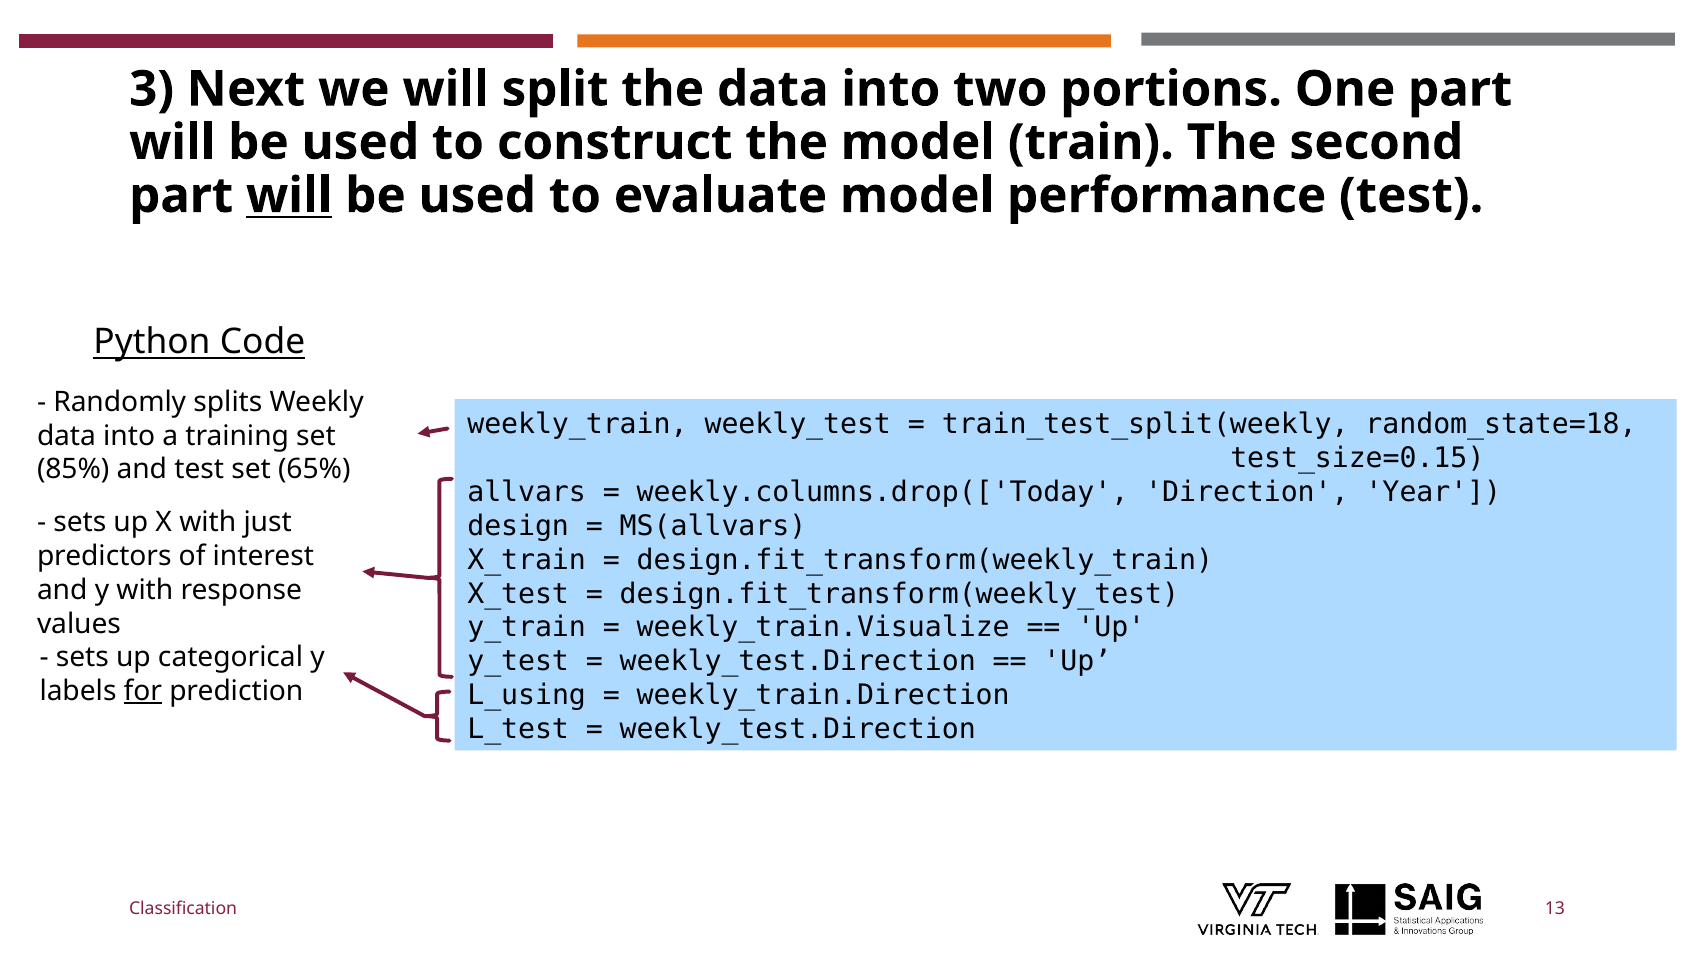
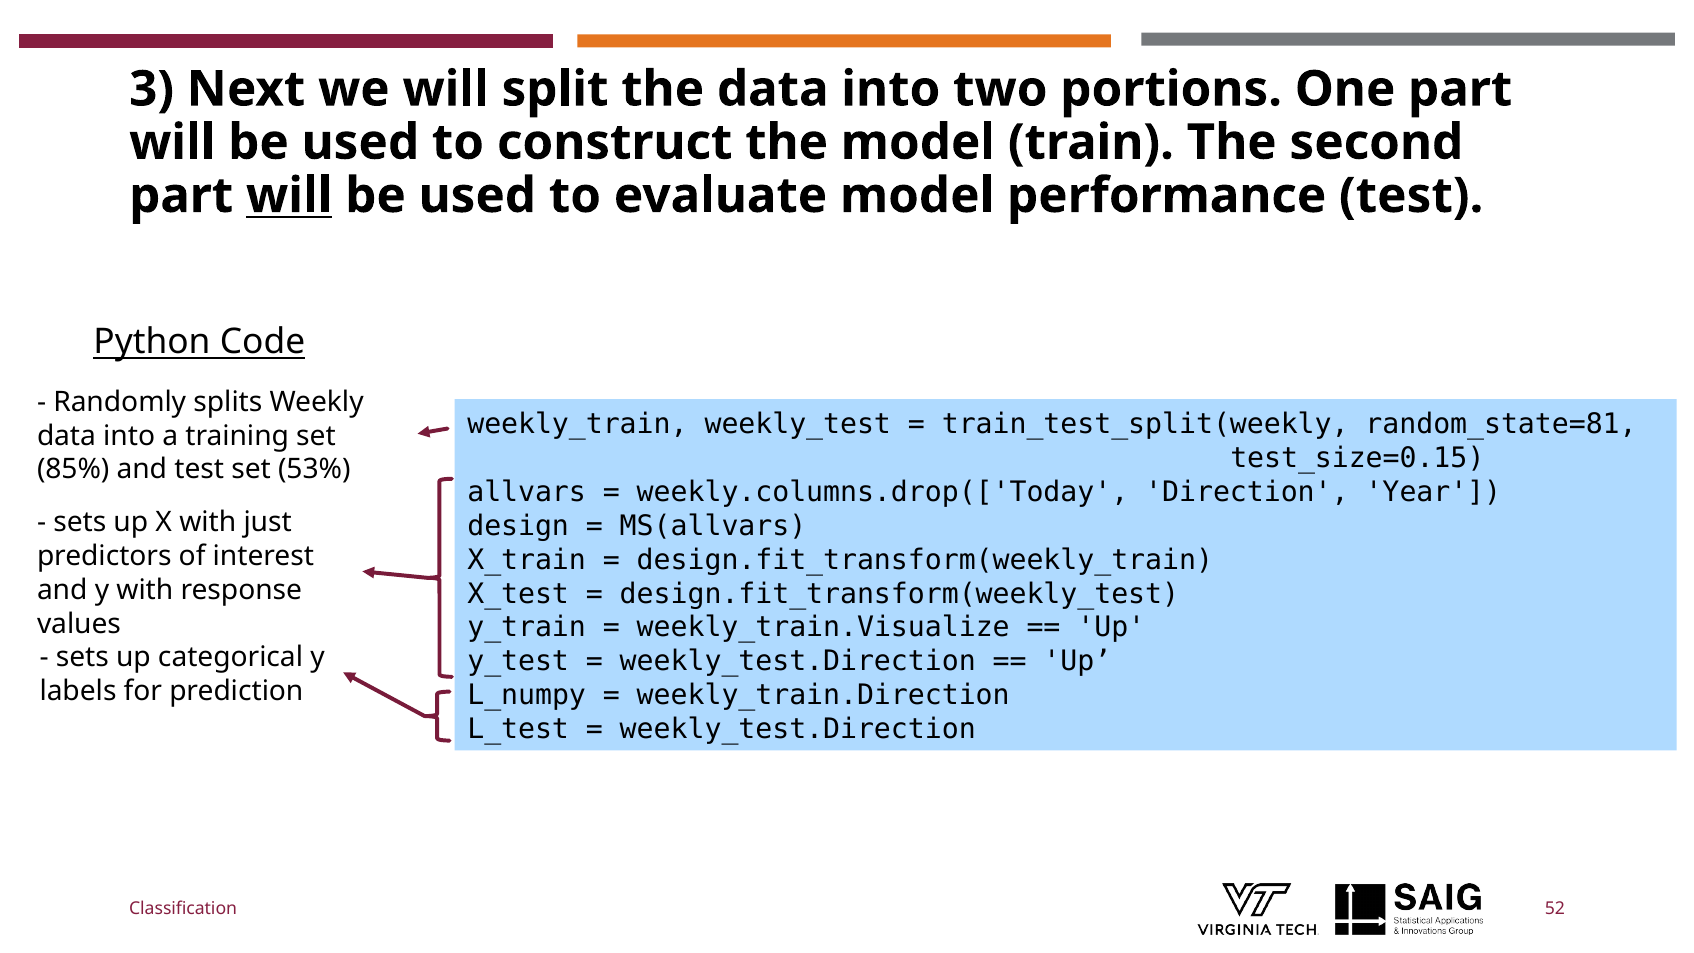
random_state=18: random_state=18 -> random_state=81
65%: 65% -> 53%
L_using: L_using -> L_numpy
for underline: present -> none
13: 13 -> 52
